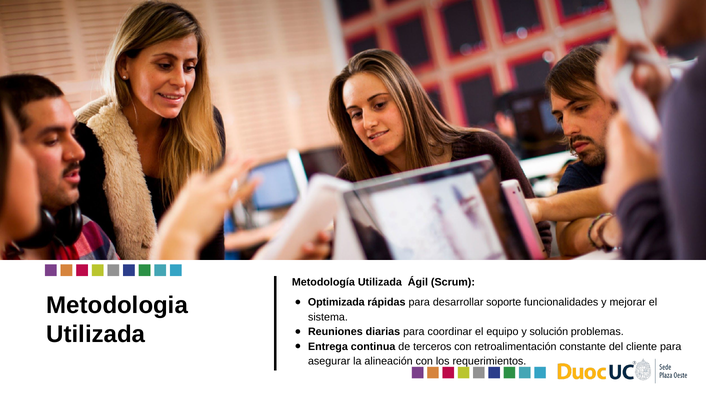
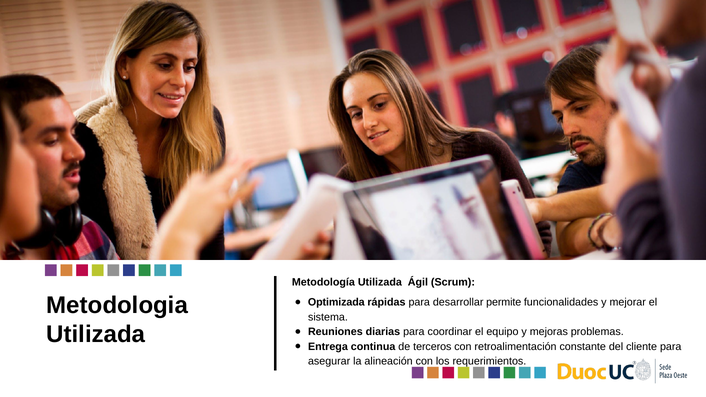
soporte: soporte -> permite
solución: solución -> mejoras
